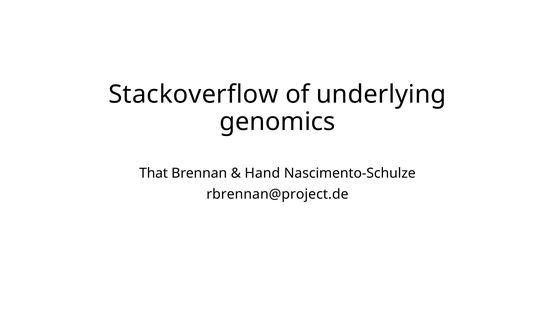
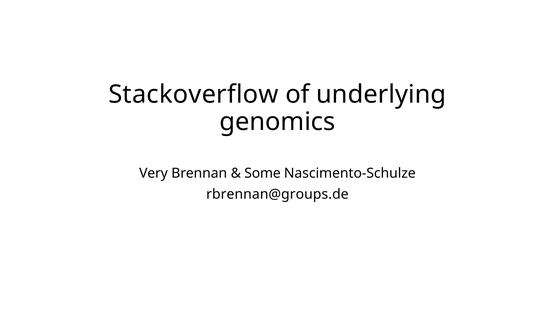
That: That -> Very
Hand: Hand -> Some
rbrennan@project.de: rbrennan@project.de -> rbrennan@groups.de
